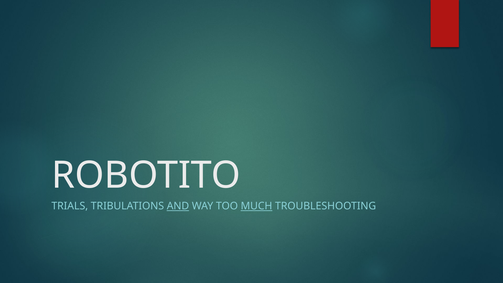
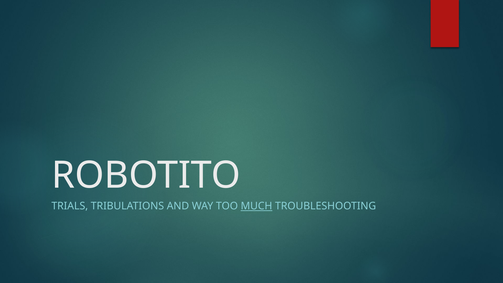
AND underline: present -> none
